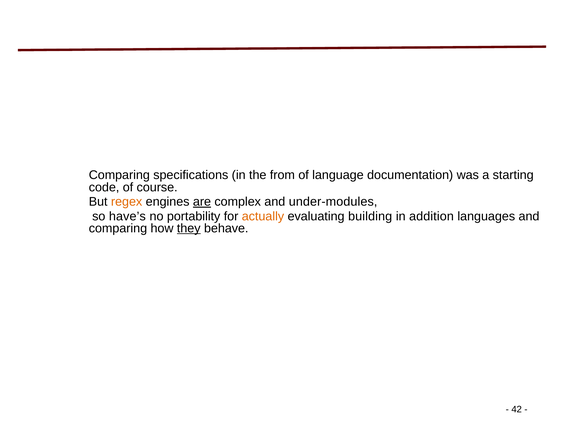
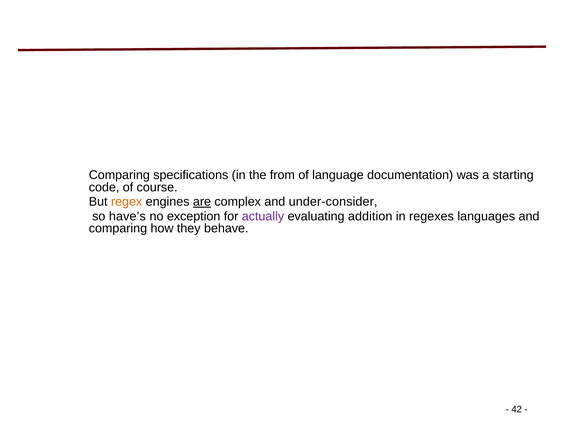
under-modules: under-modules -> under-consider
portability: portability -> exception
actually colour: orange -> purple
building: building -> addition
addition: addition -> regexes
they underline: present -> none
